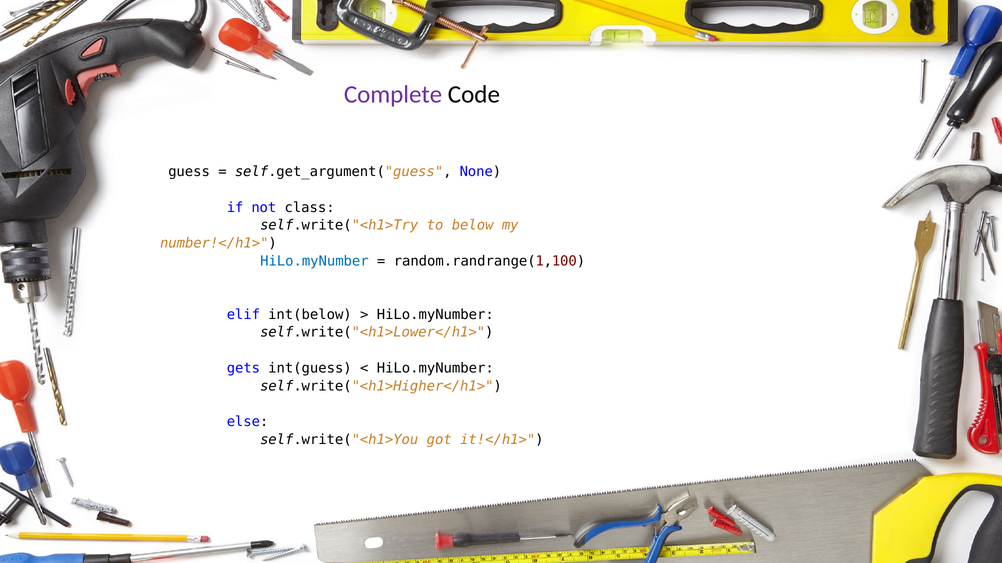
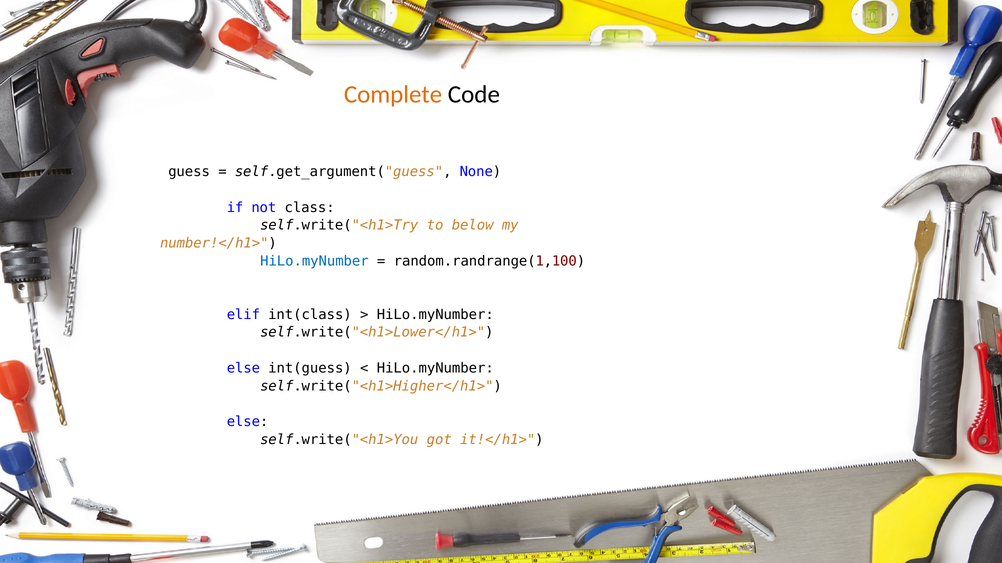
Complete colour: purple -> orange
int(below: int(below -> int(class
gets at (243, 369): gets -> else
